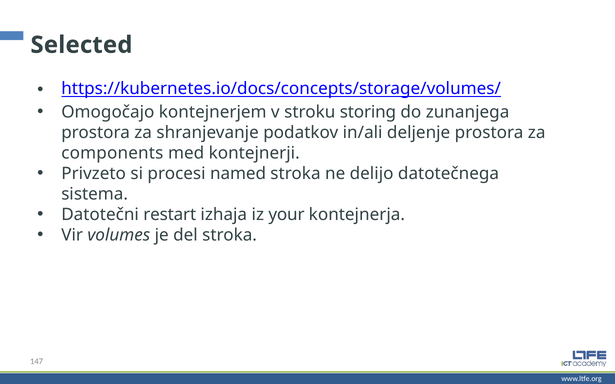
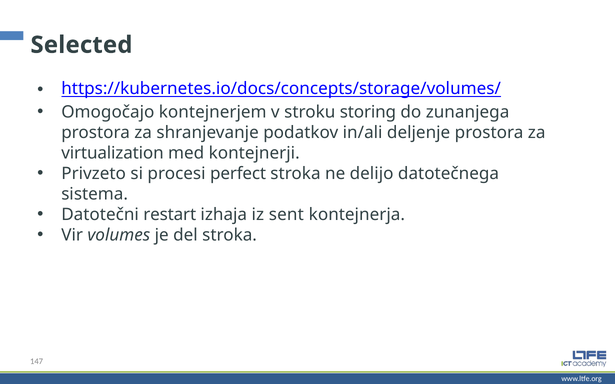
components: components -> virtualization
named: named -> perfect
your: your -> sent
